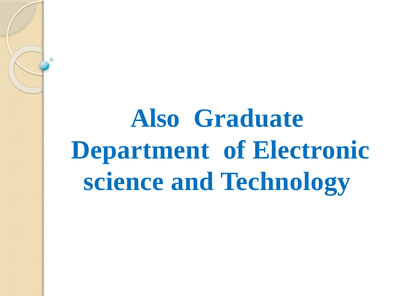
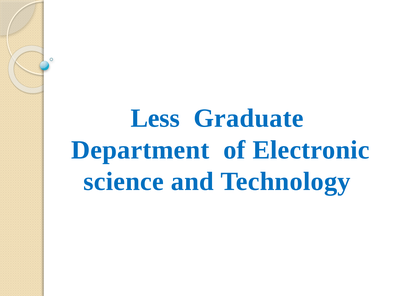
Also: Also -> Less
